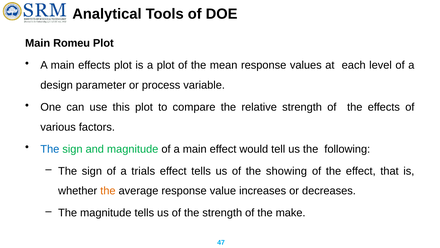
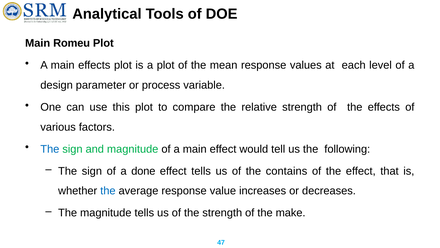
trials: trials -> done
showing: showing -> contains
the at (108, 191) colour: orange -> blue
